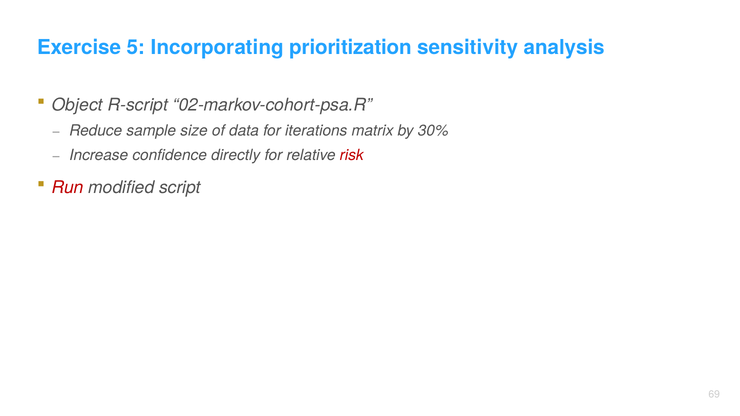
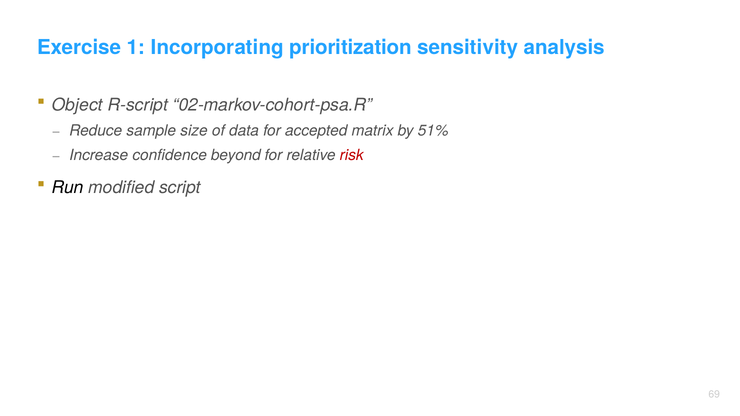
5: 5 -> 1
iterations: iterations -> accepted
30%: 30% -> 51%
directly: directly -> beyond
Run colour: red -> black
